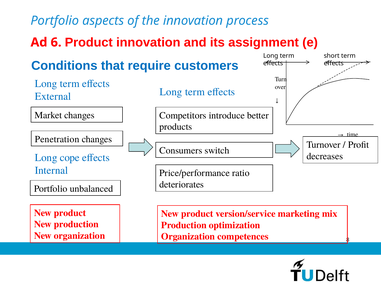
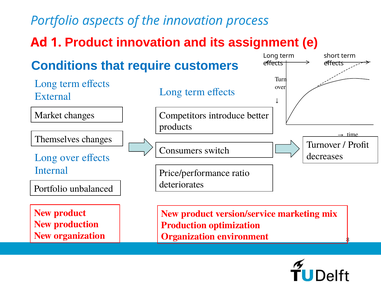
6: 6 -> 1
Penetration: Penetration -> Themselves
Long cope: cope -> over
competences: competences -> environment
